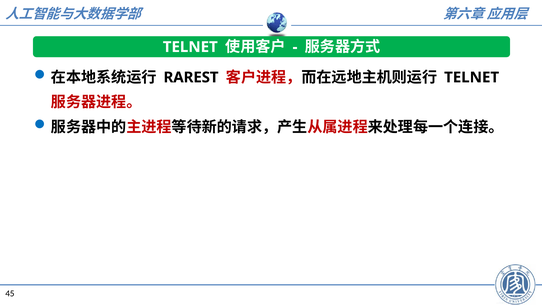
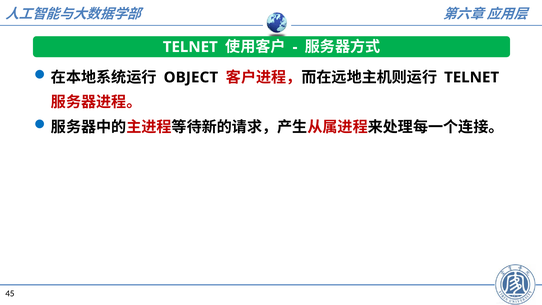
RAREST: RAREST -> OBJECT
